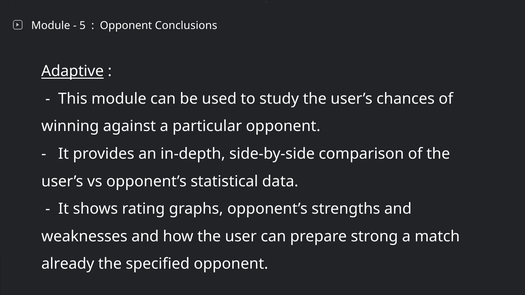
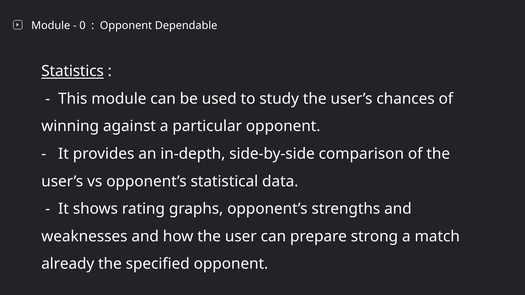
5: 5 -> 0
Conclusions: Conclusions -> Dependable
Adaptive: Adaptive -> Statistics
